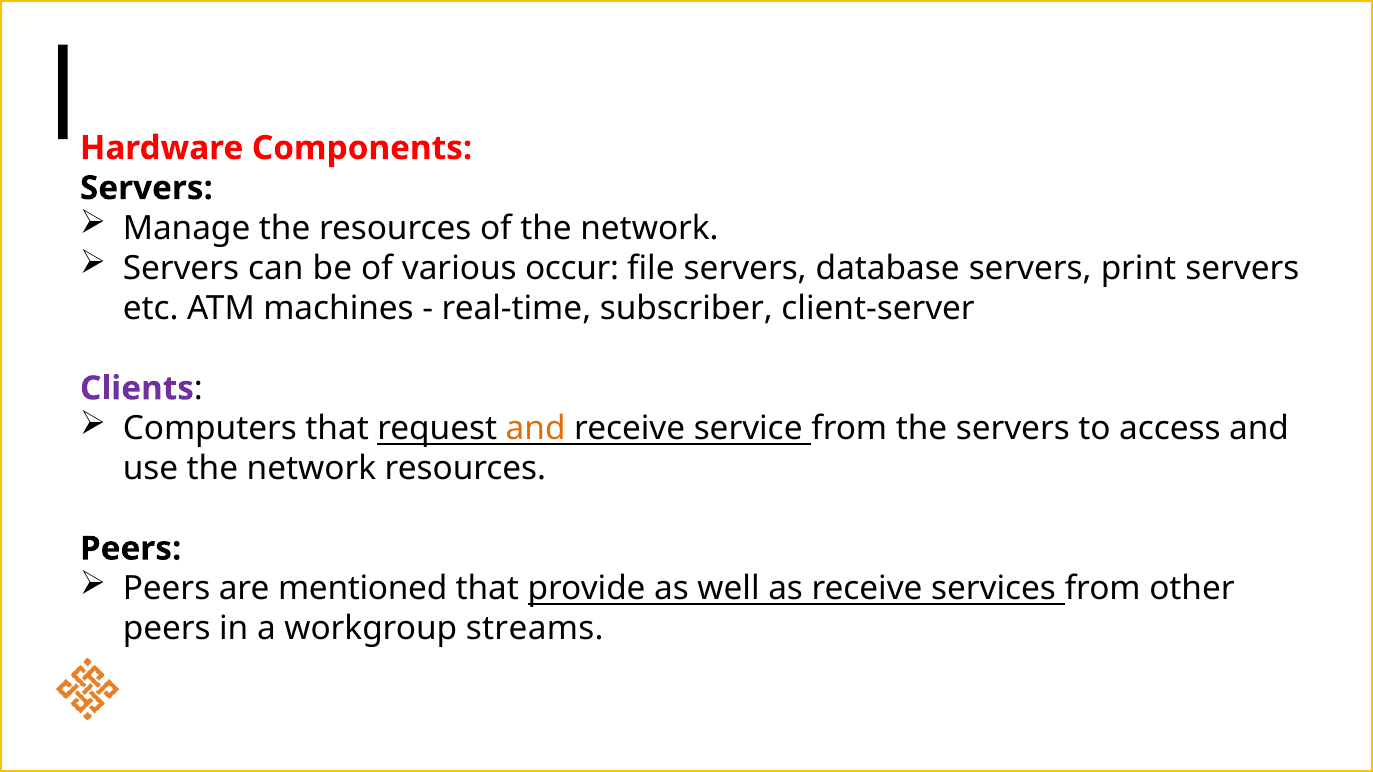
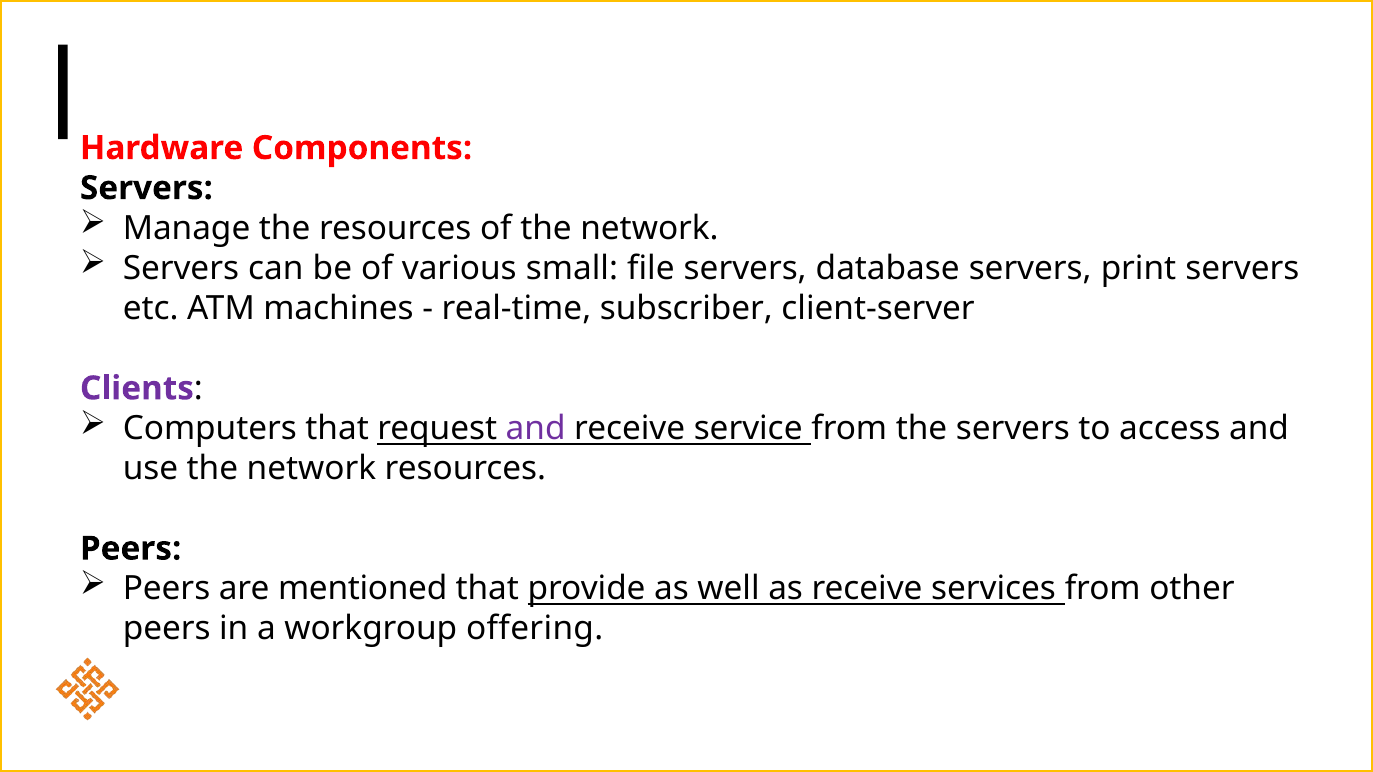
occur: occur -> small
and at (536, 429) colour: orange -> purple
streams: streams -> offering
